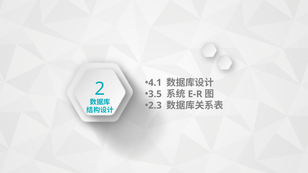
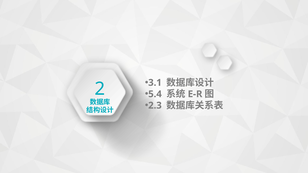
4.1: 4.1 -> 3.1
3.5: 3.5 -> 5.4
